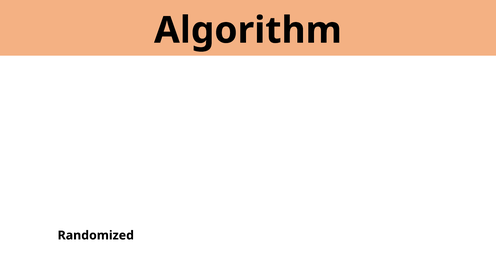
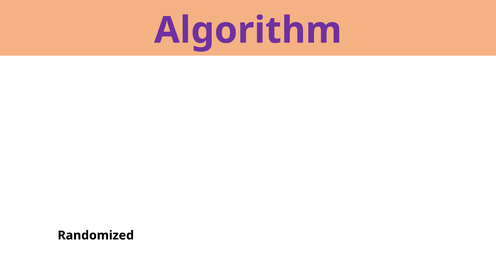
Algorithm colour: black -> purple
